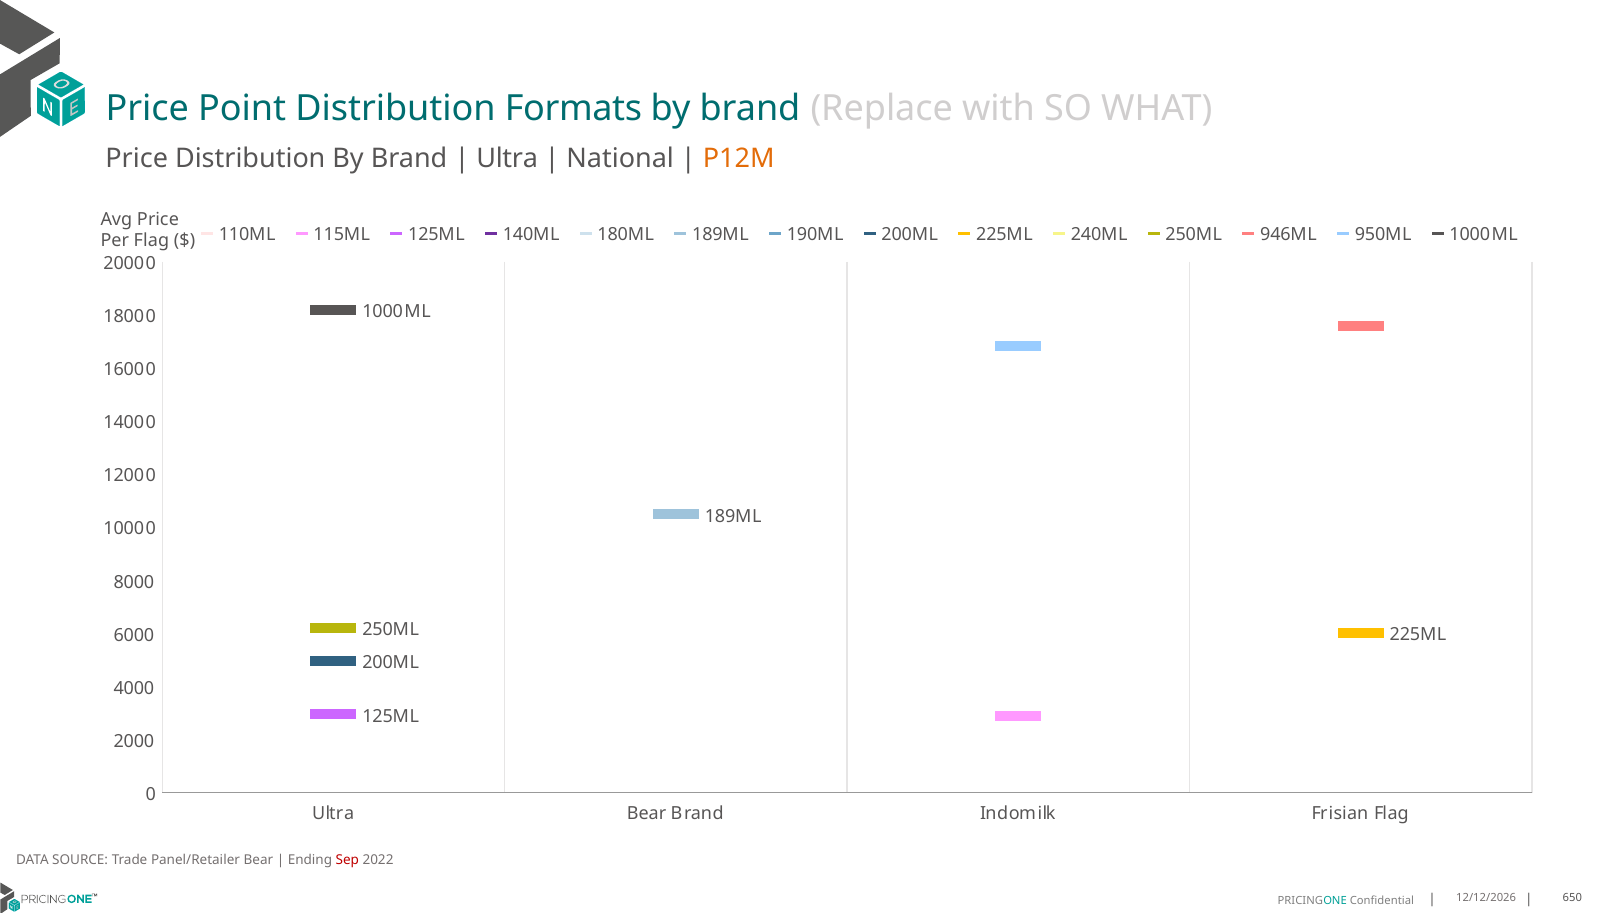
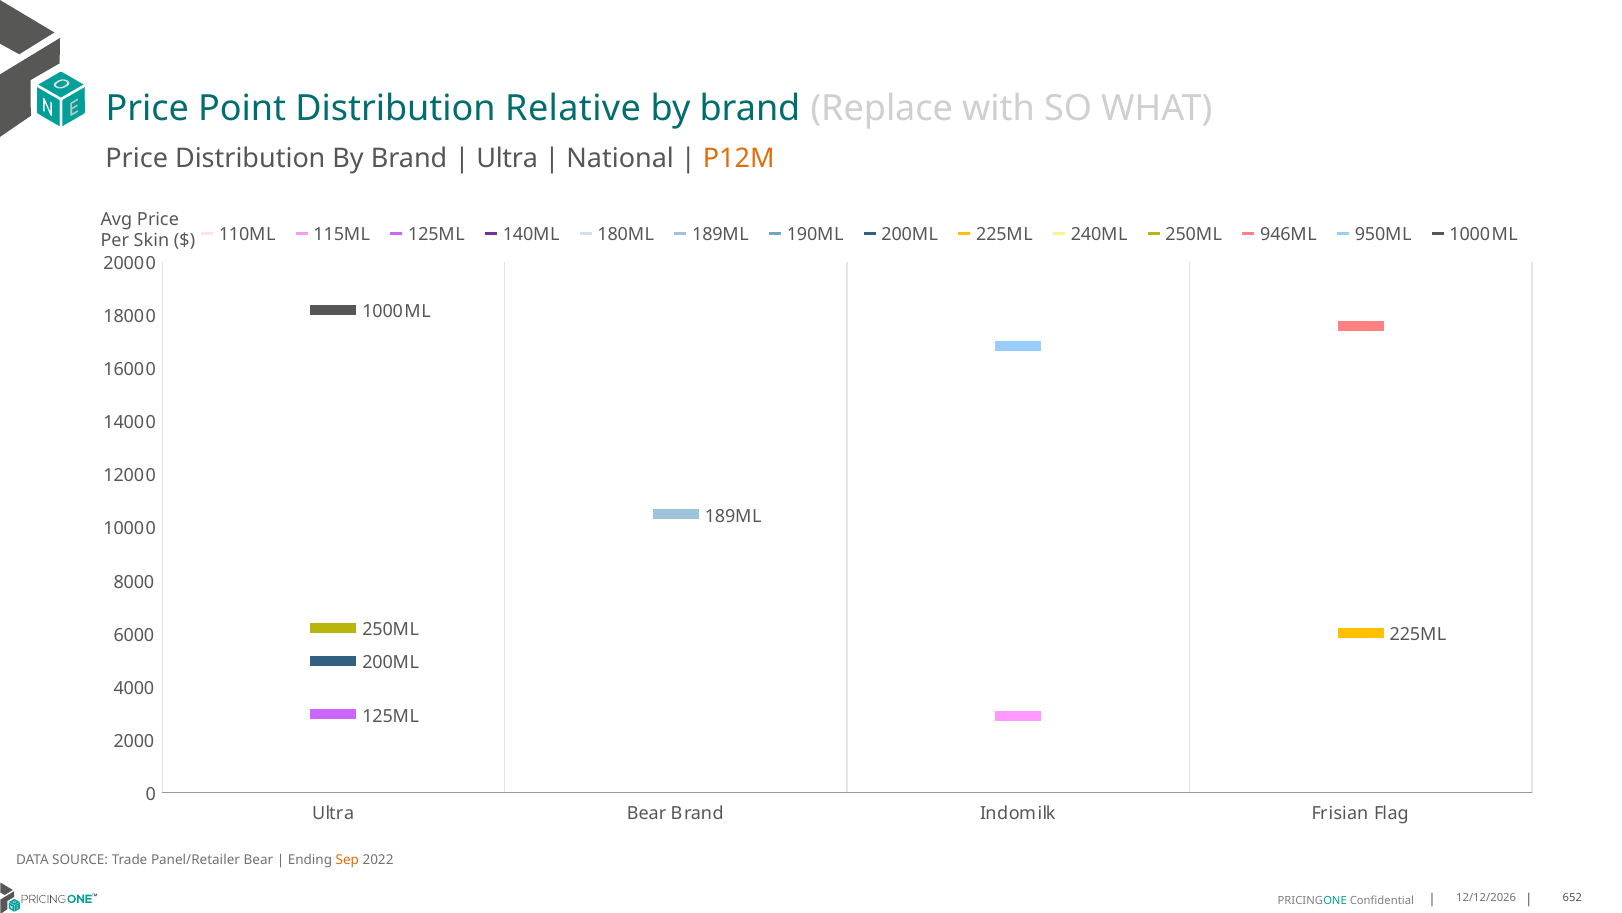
Formats: Formats -> Relative
Per Flag: Flag -> Skin
Sep colour: red -> orange
650: 650 -> 652
